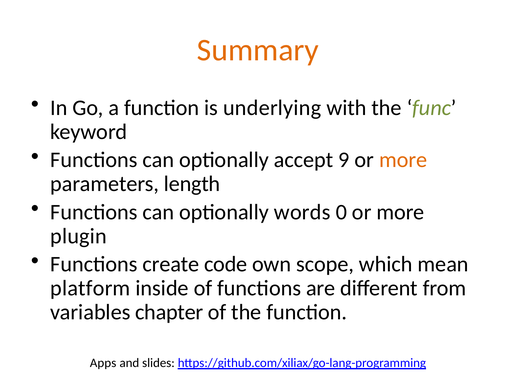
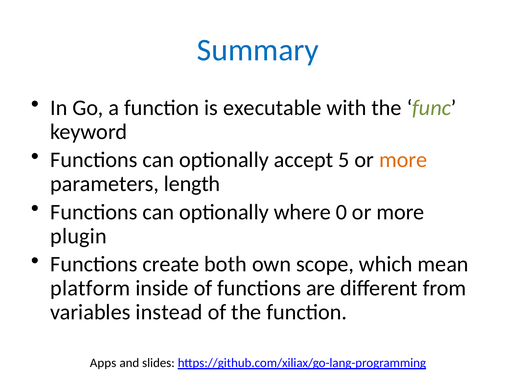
Summary colour: orange -> blue
underlying: underlying -> executable
9: 9 -> 5
words: words -> where
code: code -> both
chapter: chapter -> instead
